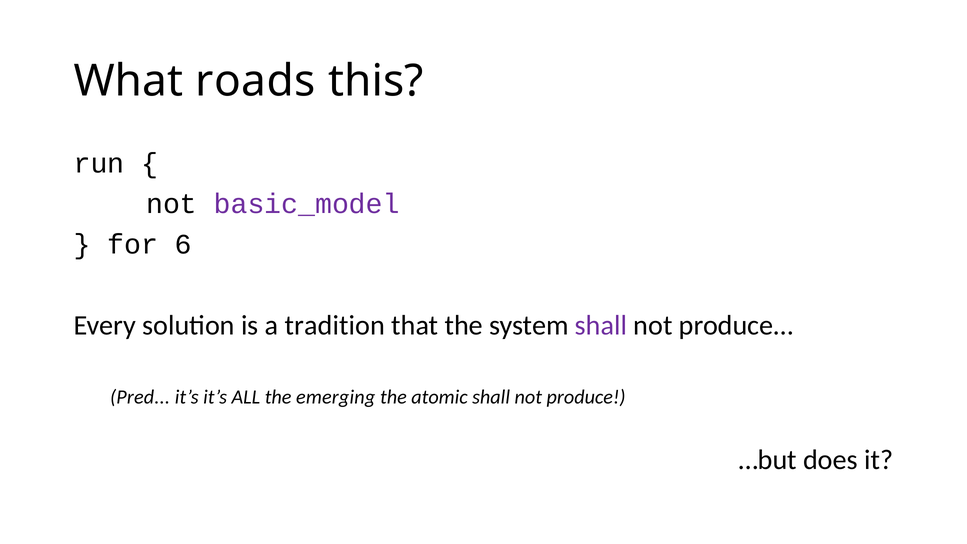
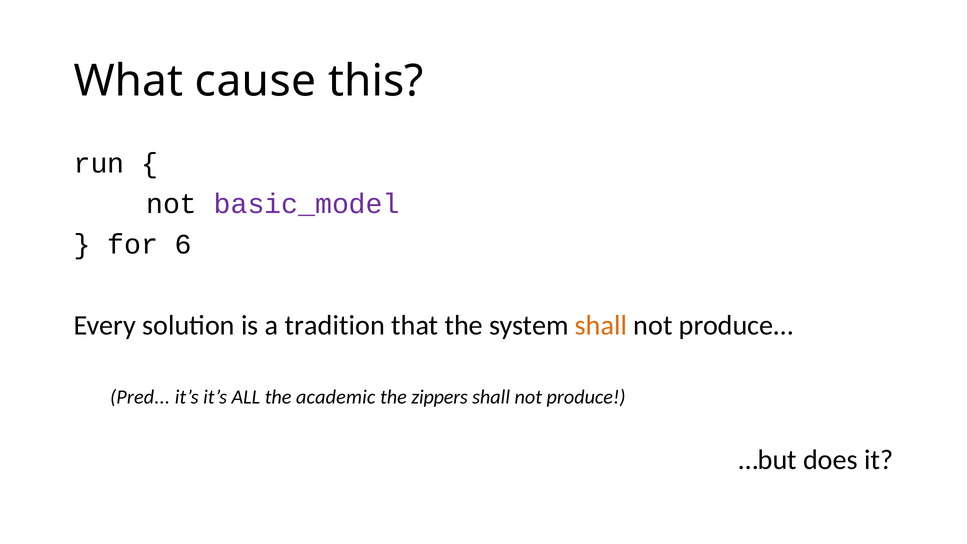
roads: roads -> cause
shall at (601, 325) colour: purple -> orange
emerging: emerging -> academic
atomic: atomic -> zippers
